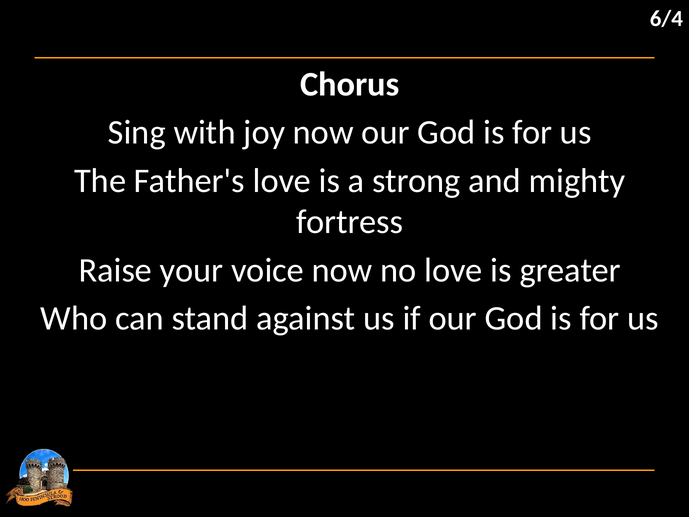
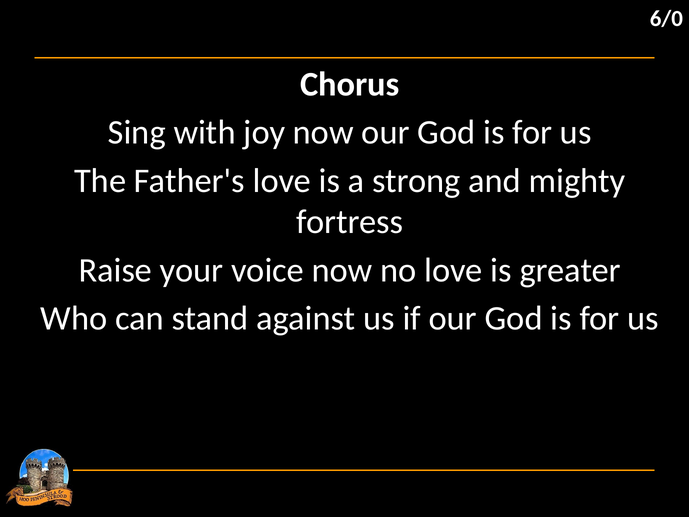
6/4: 6/4 -> 6/0
